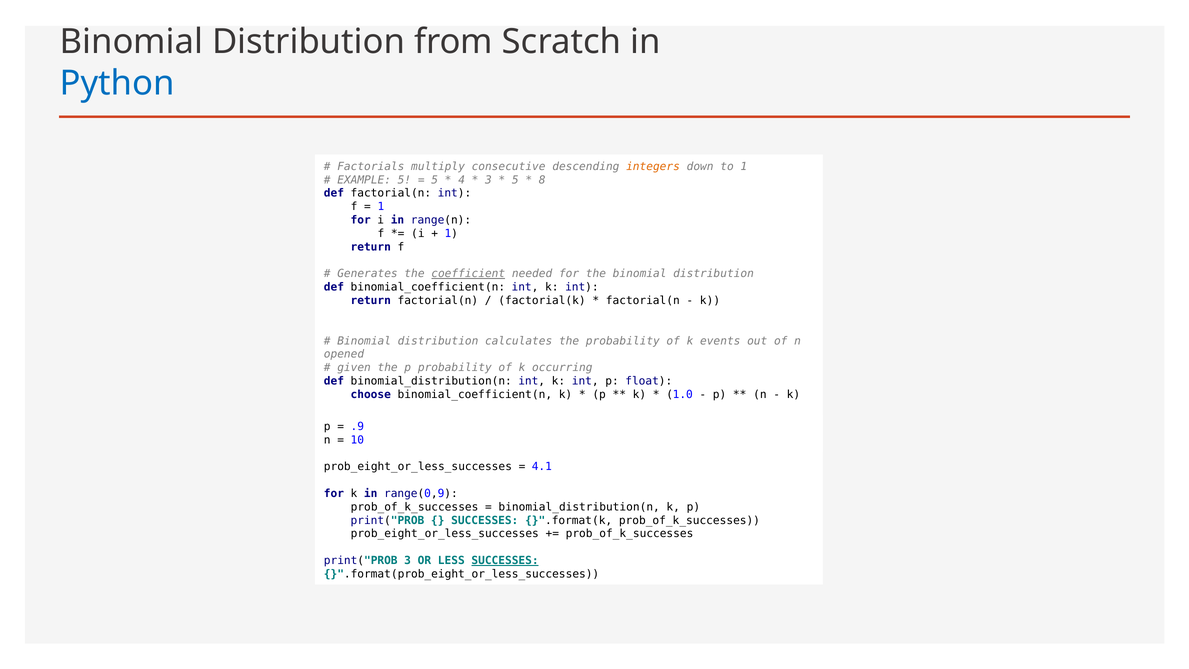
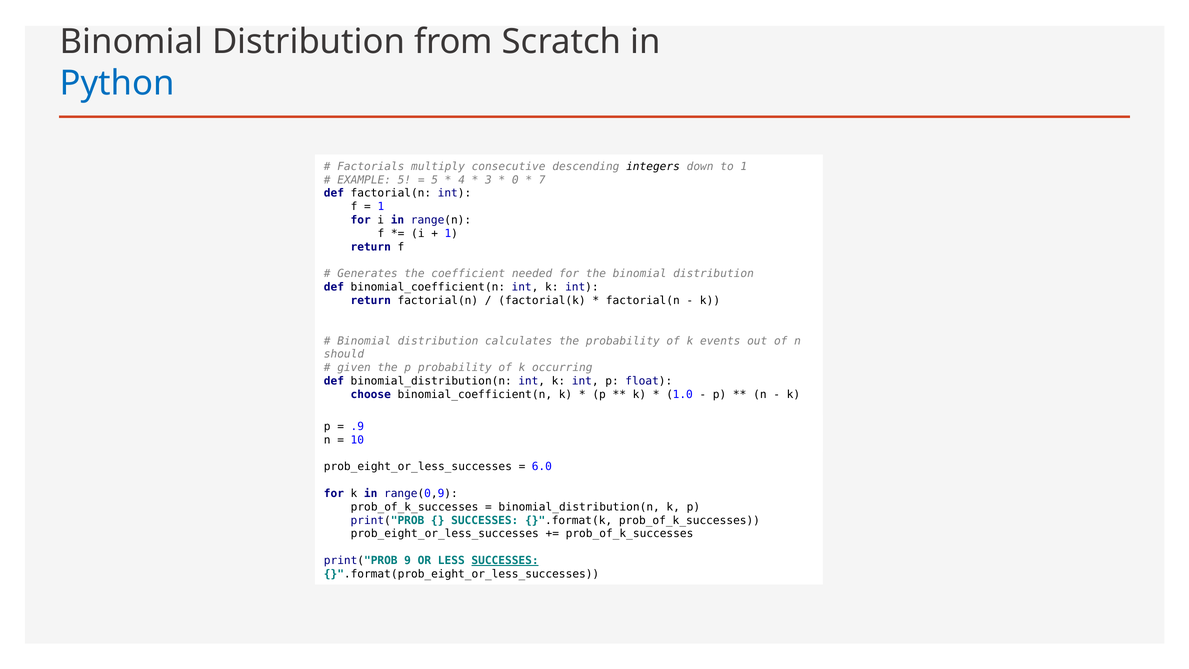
integers colour: orange -> black
5 at (515, 180): 5 -> 0
8: 8 -> 7
coefficient underline: present -> none
opened: opened -> should
4.1: 4.1 -> 6.0
print("PROB 3: 3 -> 9
